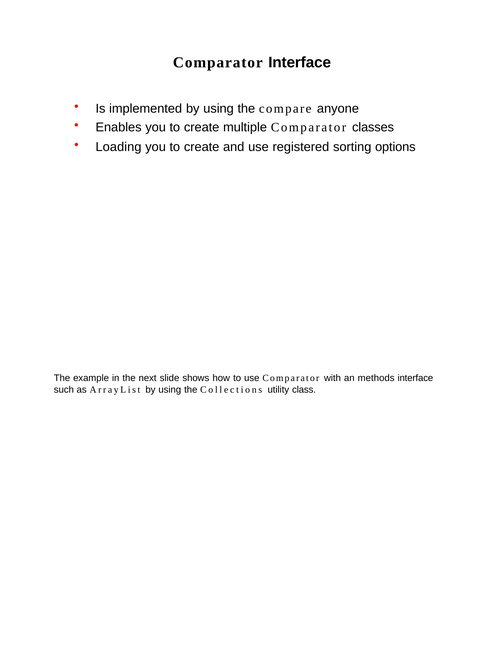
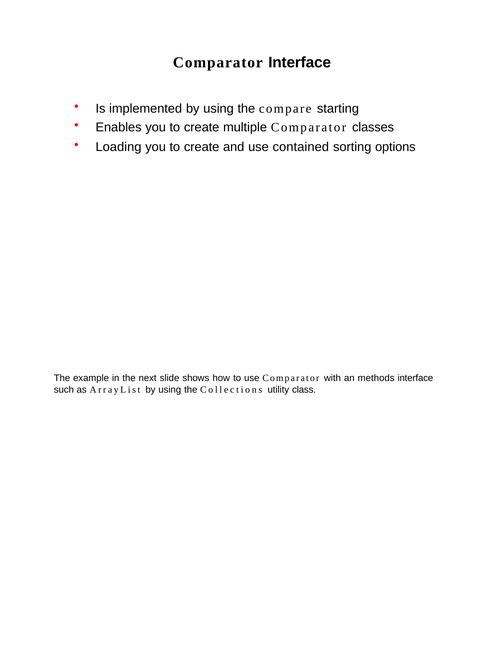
anyone: anyone -> starting
registered: registered -> contained
